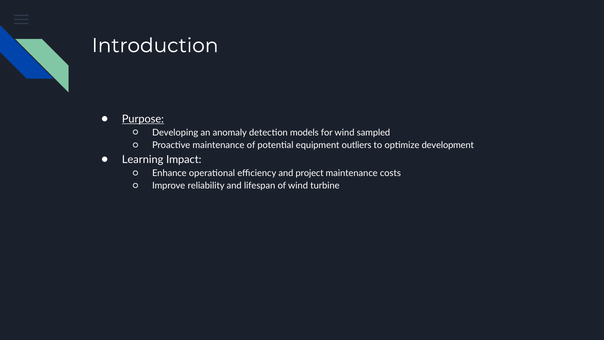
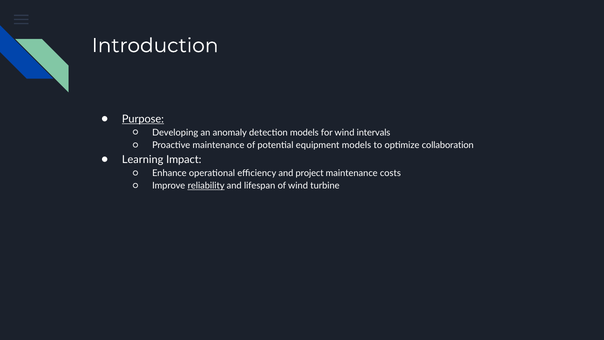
sampled: sampled -> intervals
equipment outliers: outliers -> models
development: development -> collaboration
reliability underline: none -> present
